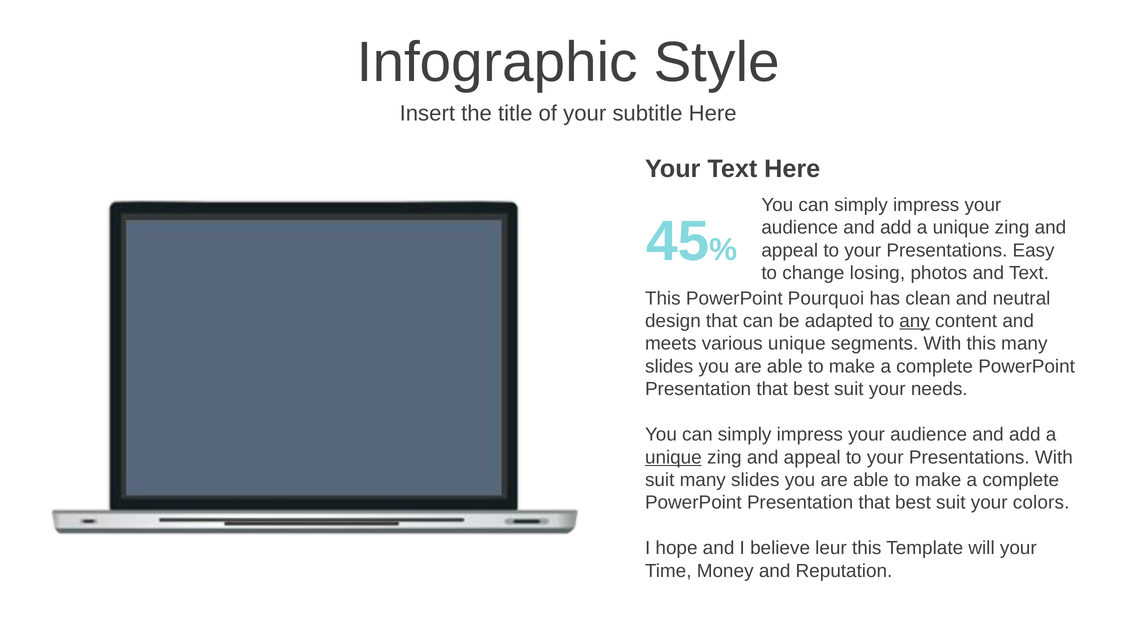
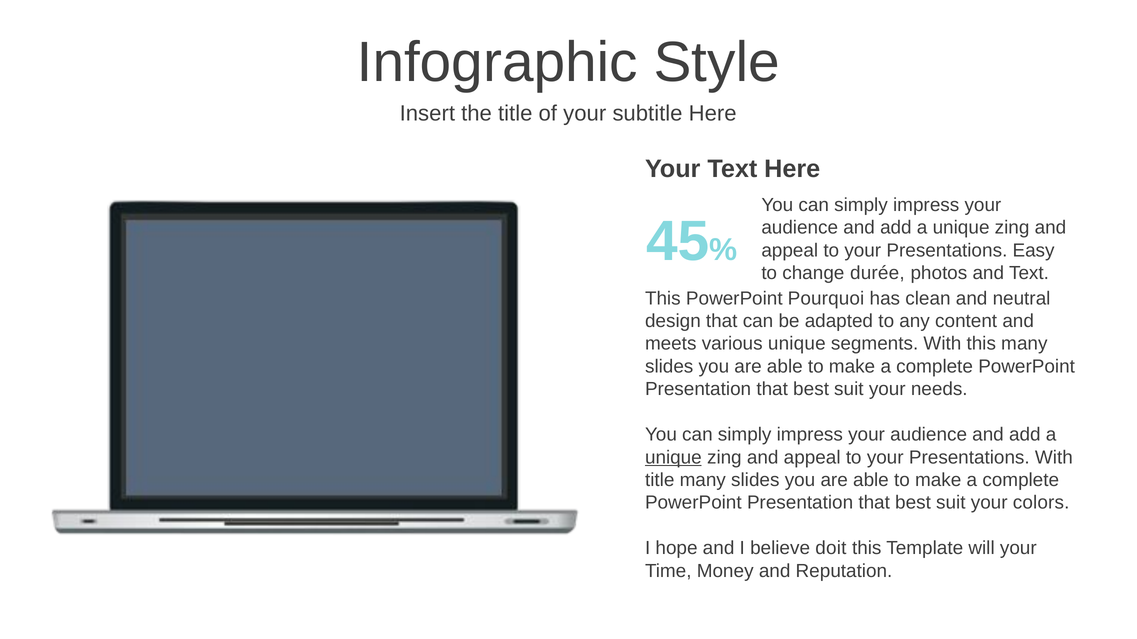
losing: losing -> durée
any underline: present -> none
suit at (660, 480): suit -> title
leur: leur -> doit
